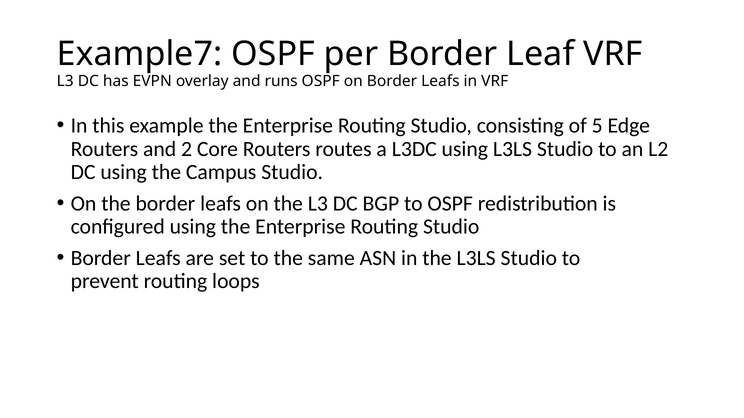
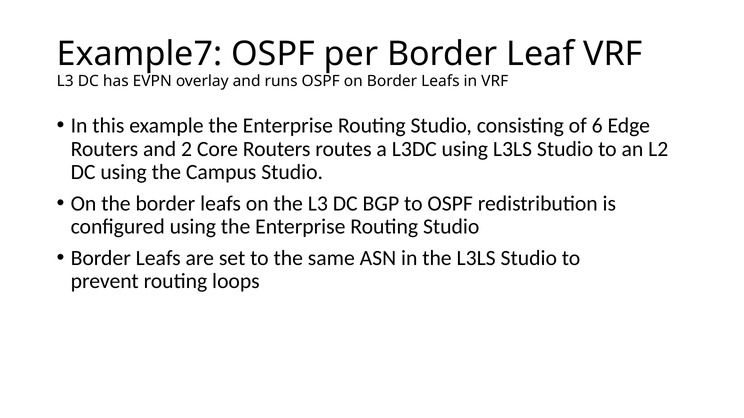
5: 5 -> 6
